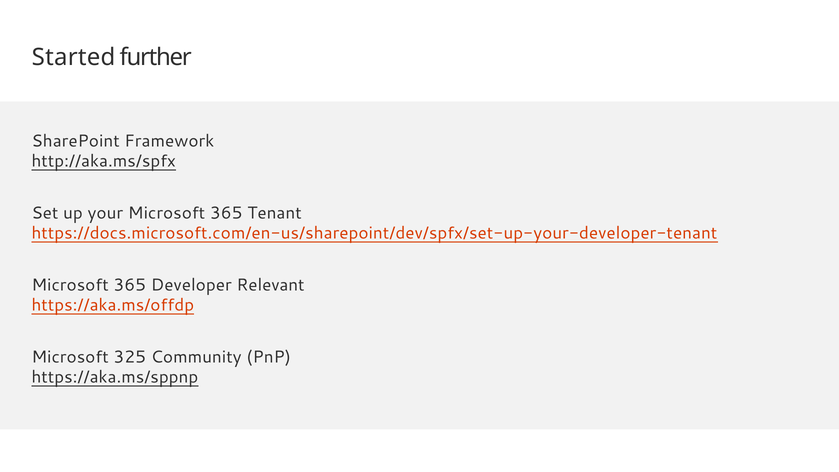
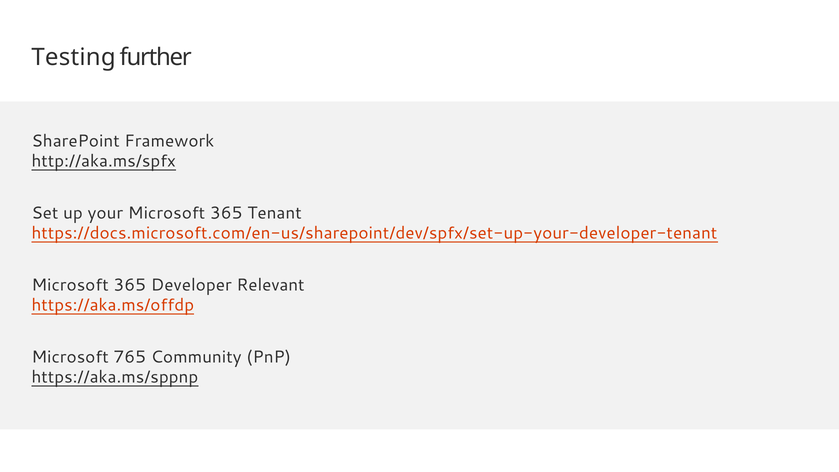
Started: Started -> Testing
325: 325 -> 765
